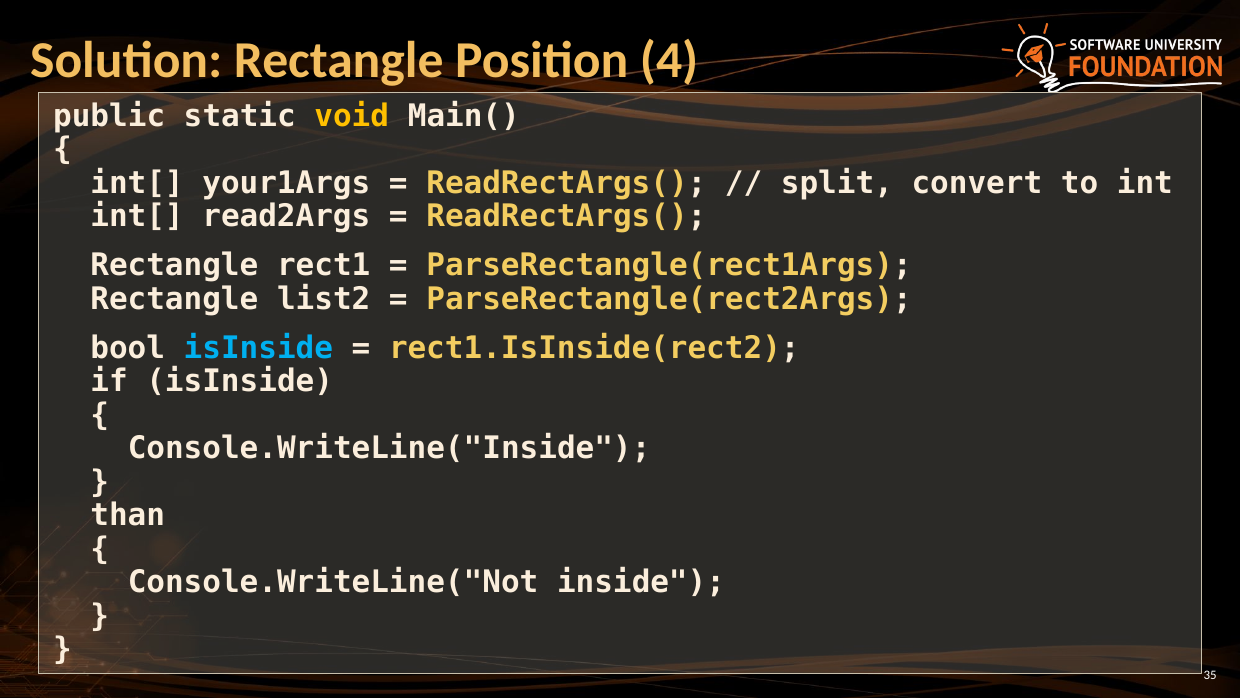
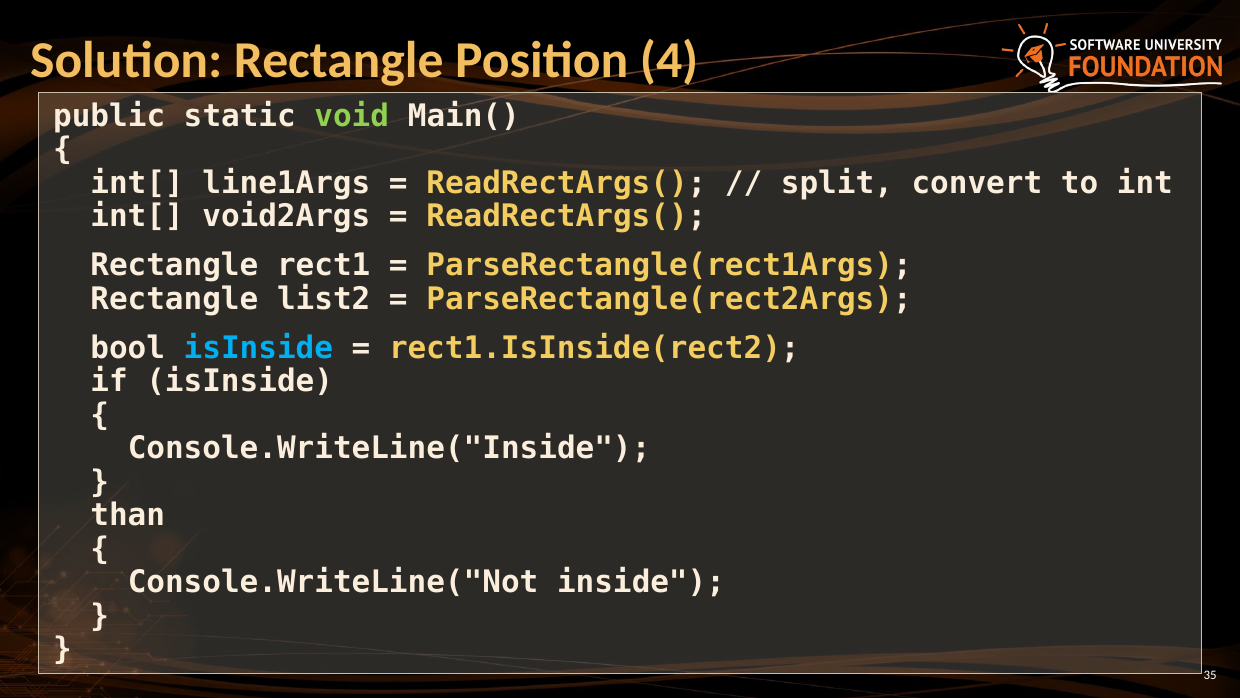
void colour: yellow -> light green
your1Args: your1Args -> line1Args
read2Args: read2Args -> void2Args
